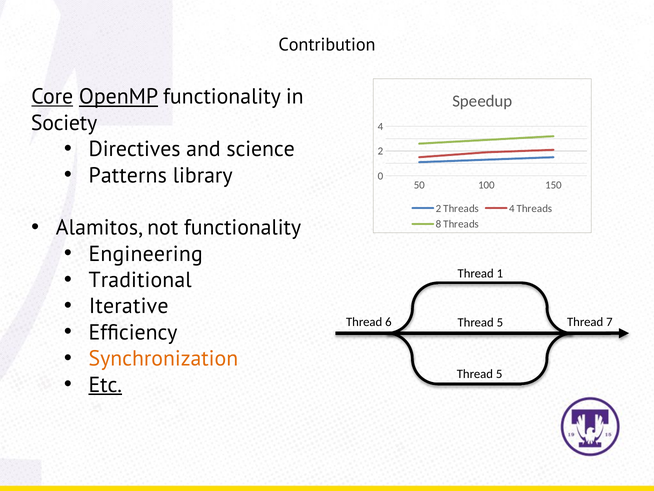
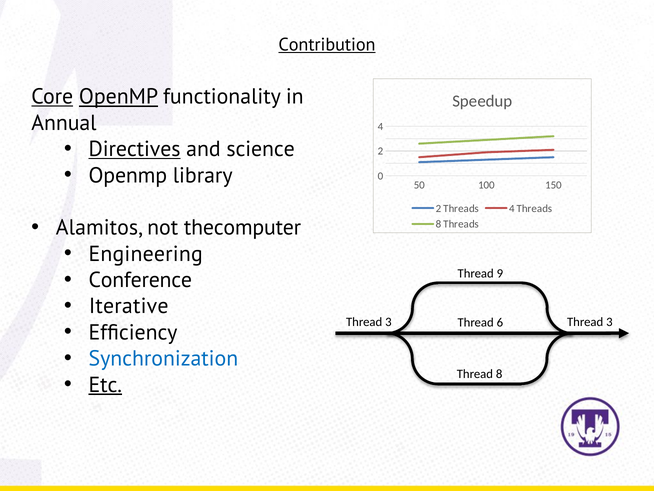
Contribution underline: none -> present
Society: Society -> Annual
Directives underline: none -> present
Patterns at (128, 175): Patterns -> Openmp
not functionality: functionality -> thecomputer
1: 1 -> 9
Traditional: Traditional -> Conference
6 at (388, 322): 6 -> 3
7 at (609, 322): 7 -> 3
5 at (500, 322): 5 -> 6
Synchronization colour: orange -> blue
5 at (499, 374): 5 -> 8
